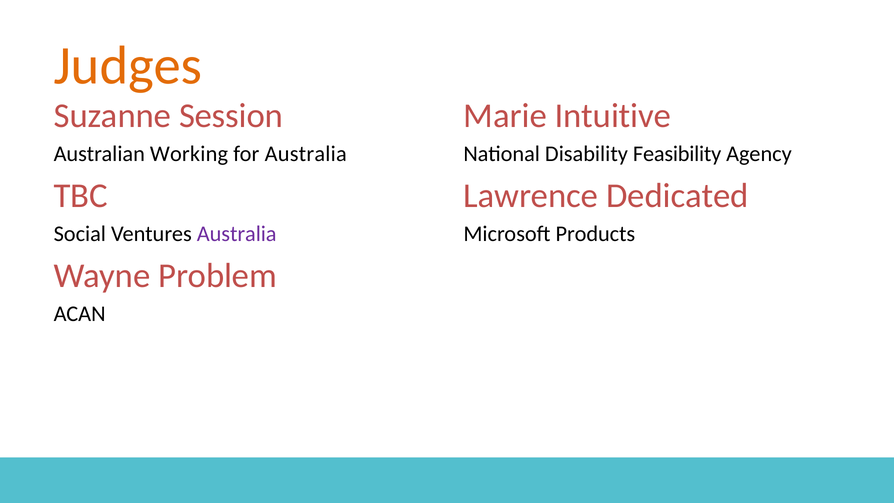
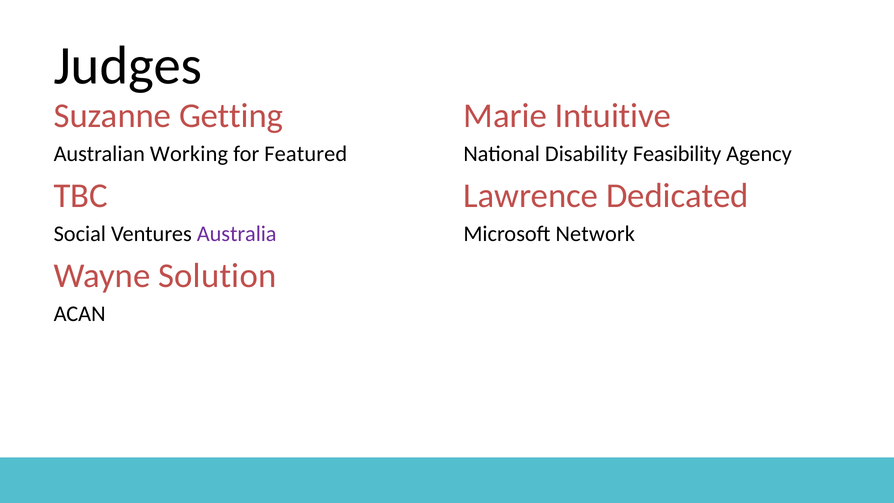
Judges colour: orange -> black
Session: Session -> Getting
for Australia: Australia -> Featured
Products: Products -> Network
Problem: Problem -> Solution
